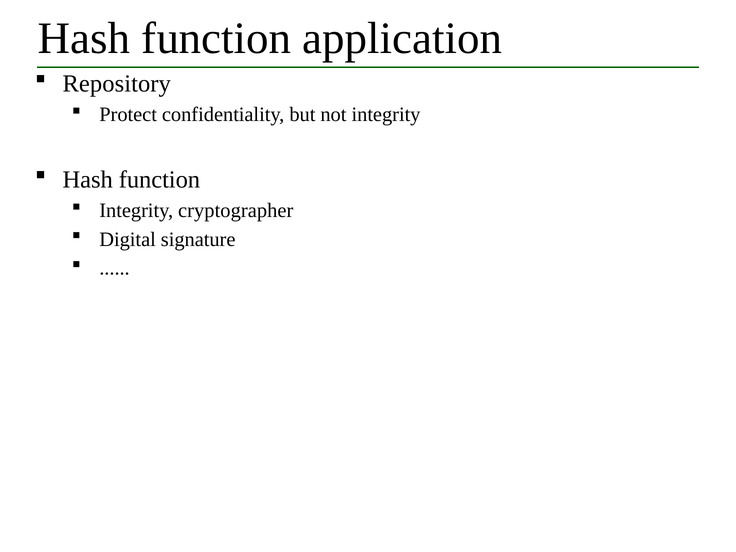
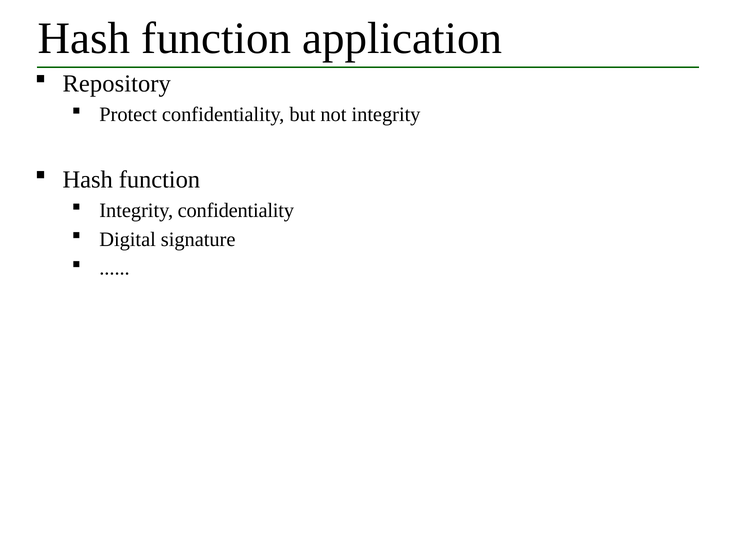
Integrity cryptographer: cryptographer -> confidentiality
